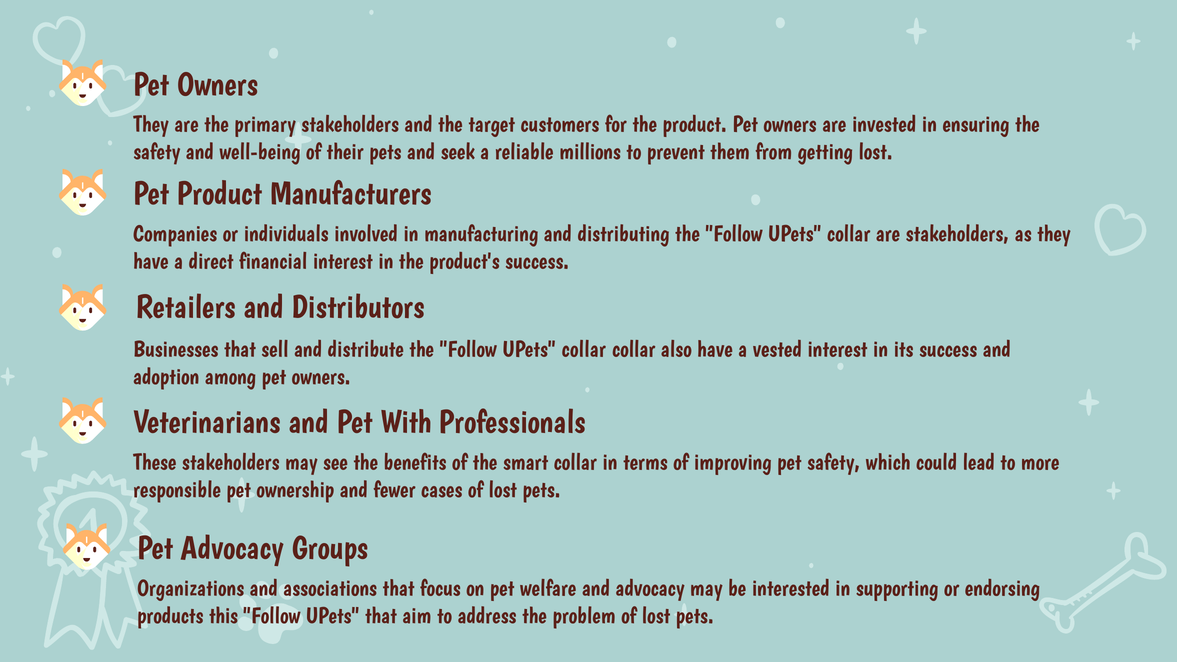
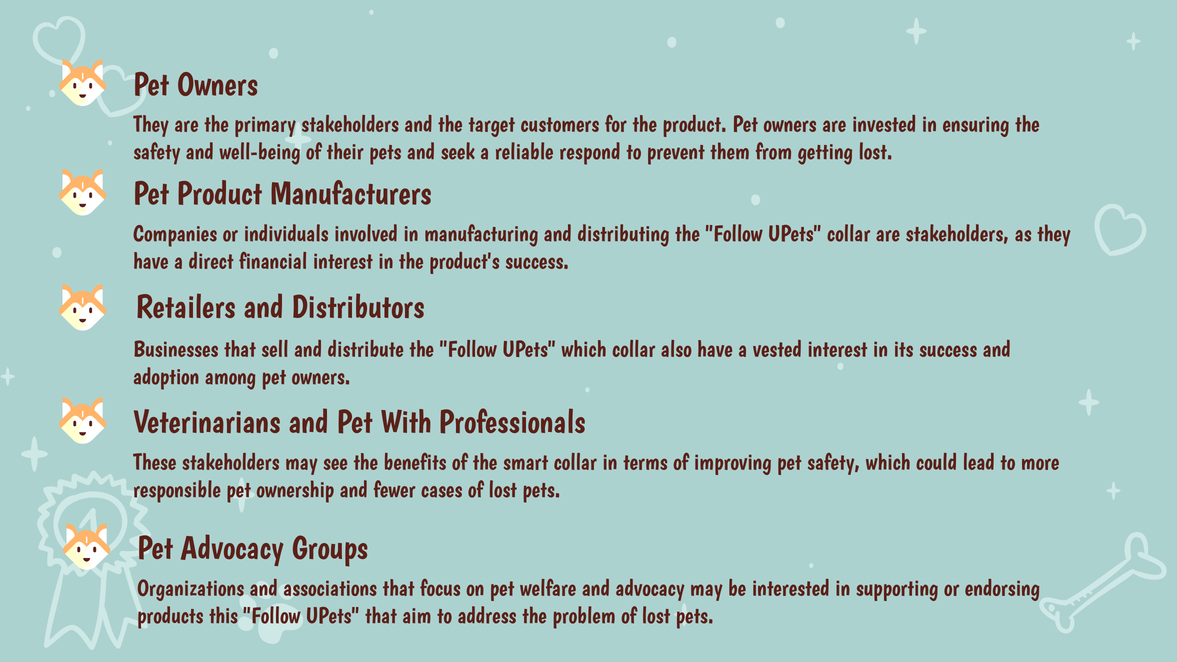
millions: millions -> respond
collar at (584, 349): collar -> which
